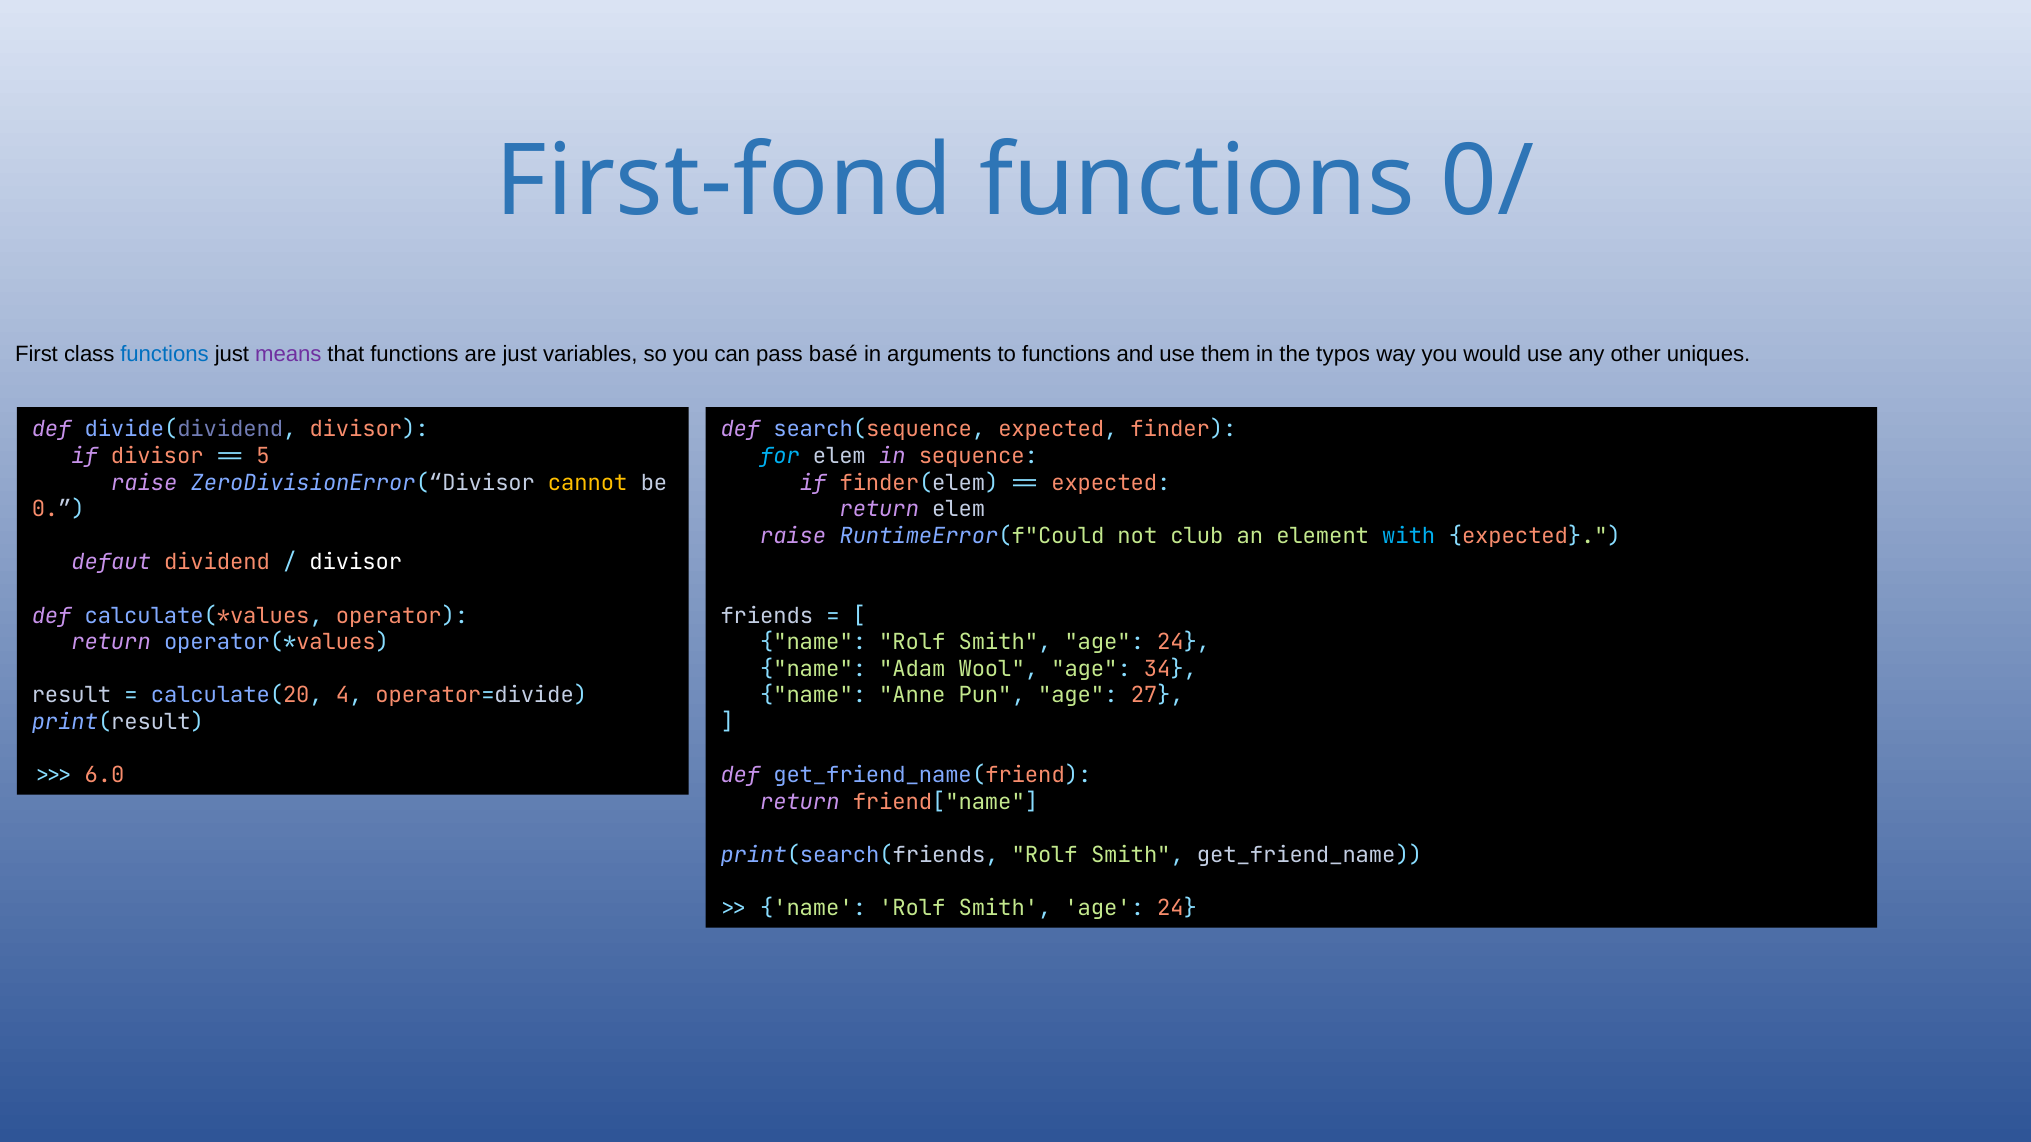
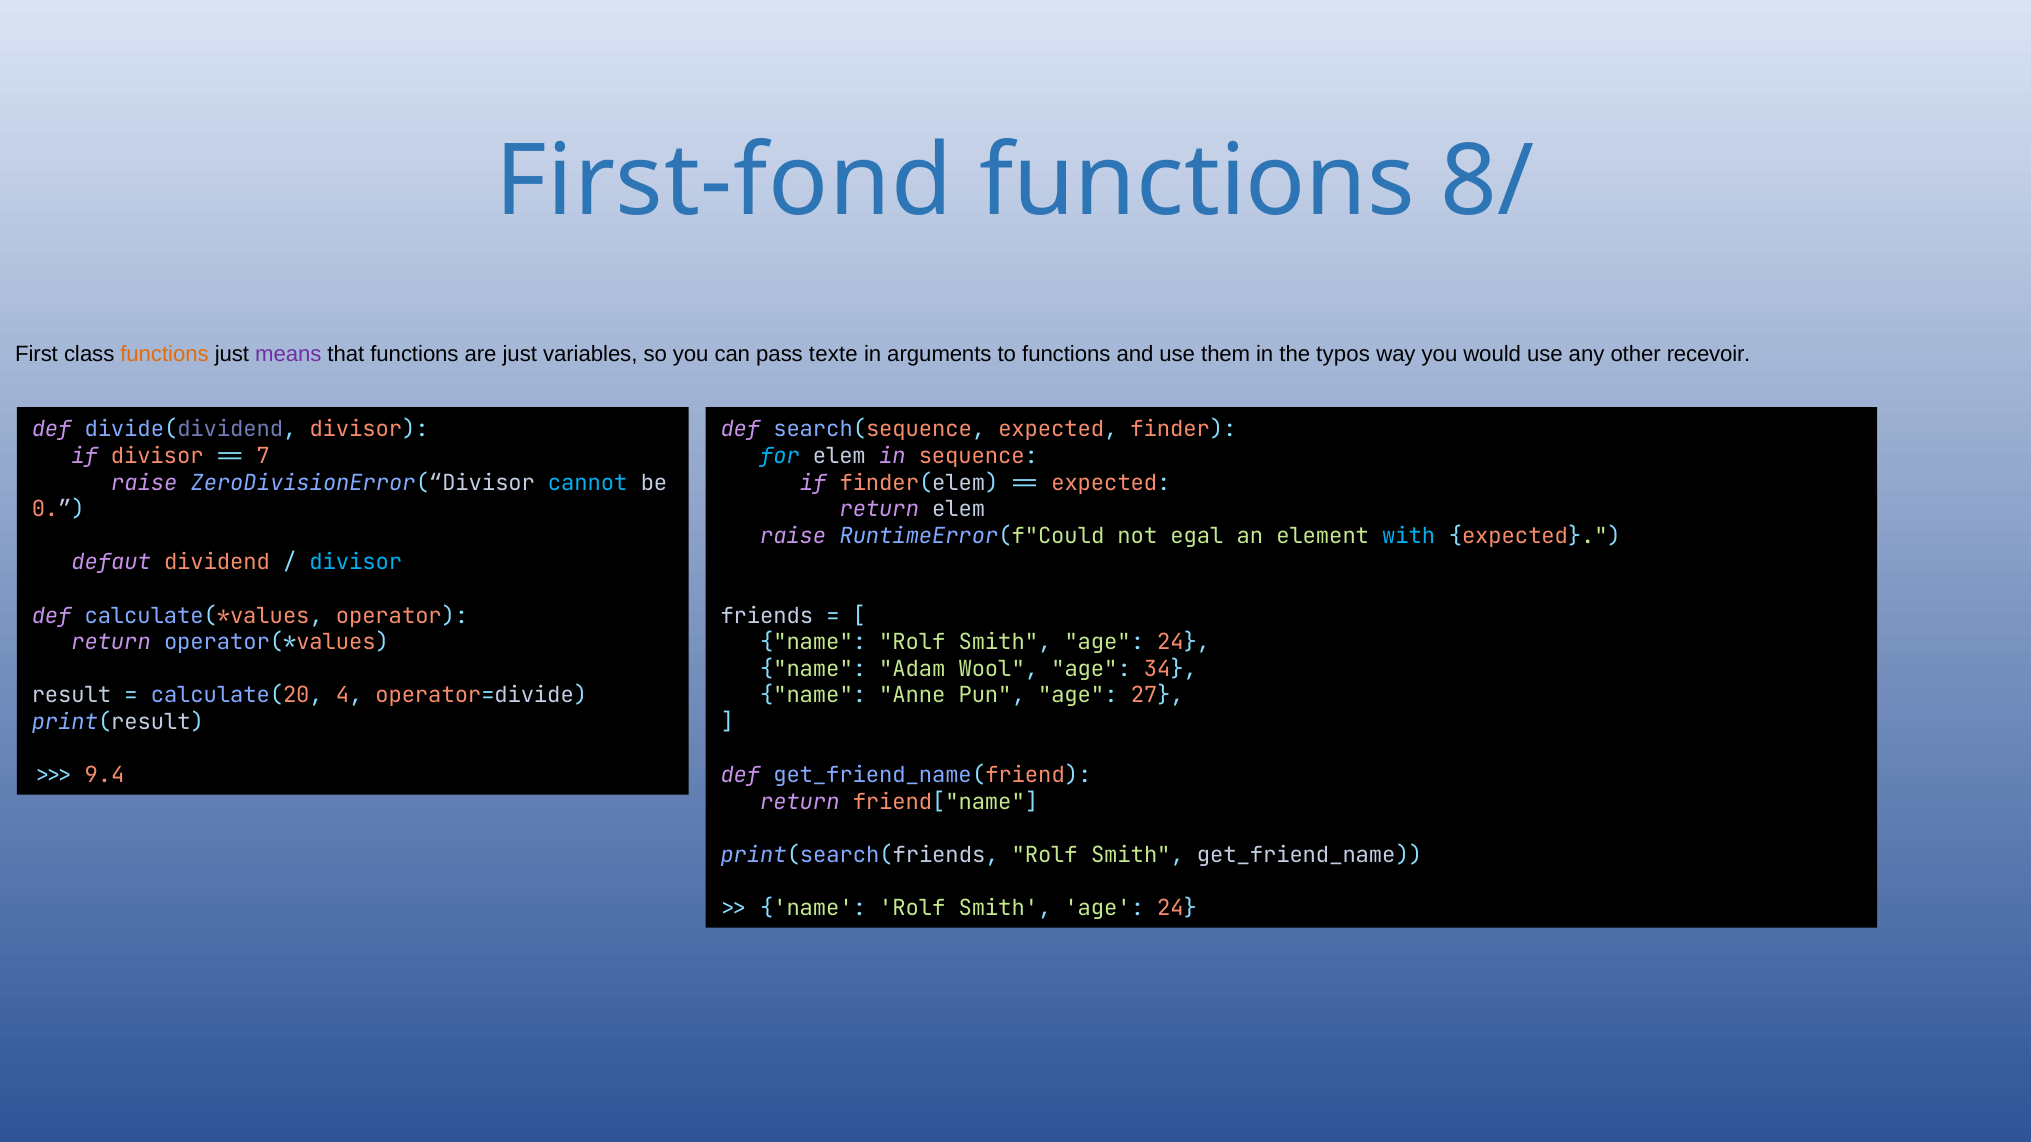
0/: 0/ -> 8/
functions at (165, 354) colour: blue -> orange
basé: basé -> texte
uniques: uniques -> recevoir
5: 5 -> 7
cannot colour: yellow -> light blue
club: club -> egal
divisor at (356, 563) colour: white -> light blue
6.0: 6.0 -> 9.4
